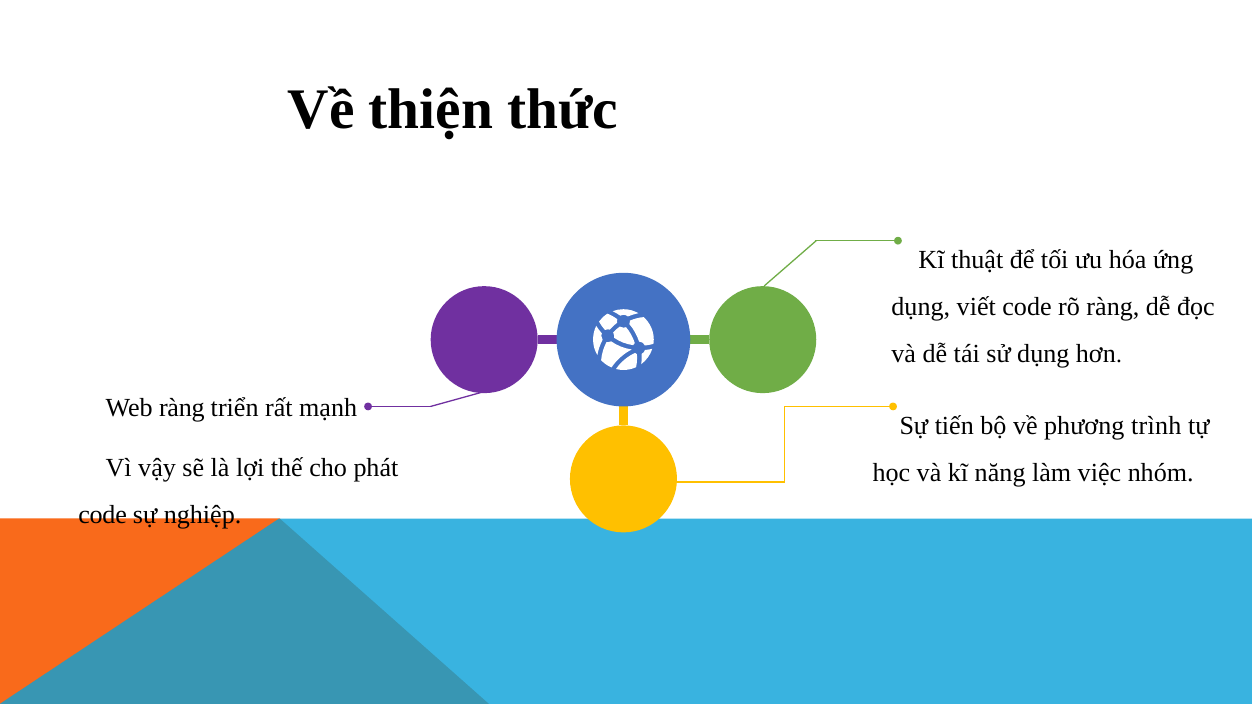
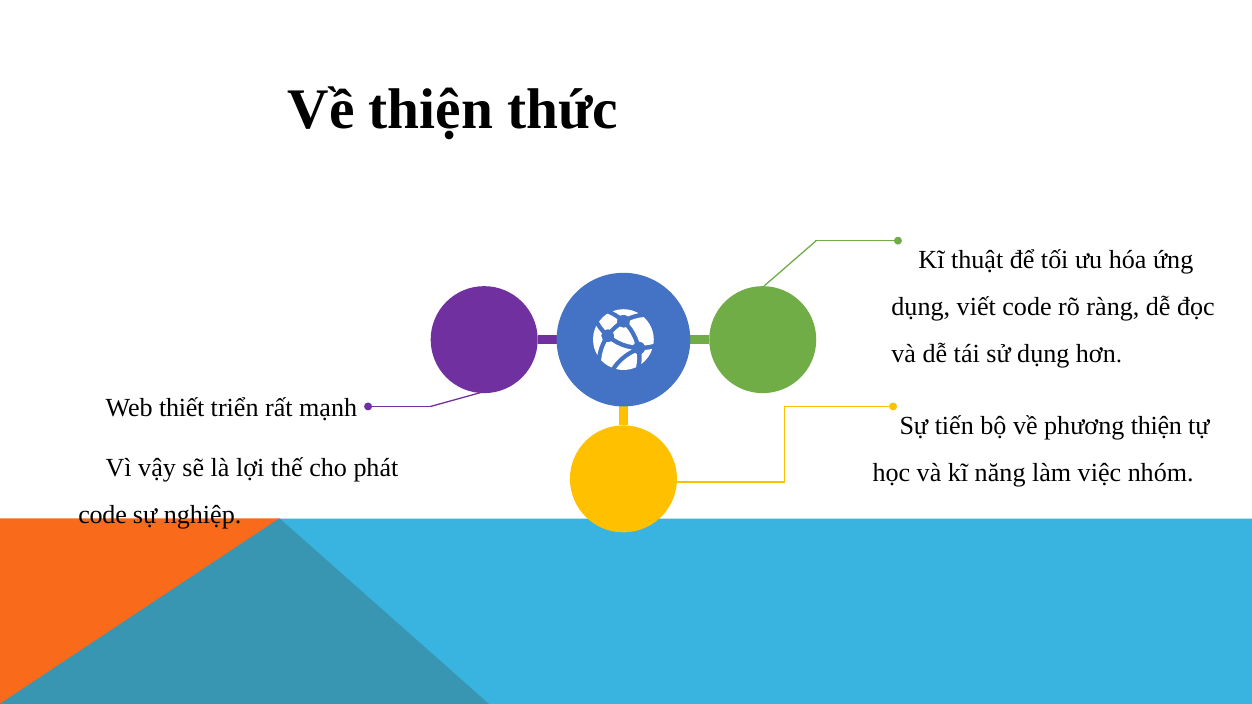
Web ràng: ràng -> thiết
phương trình: trình -> thiện
